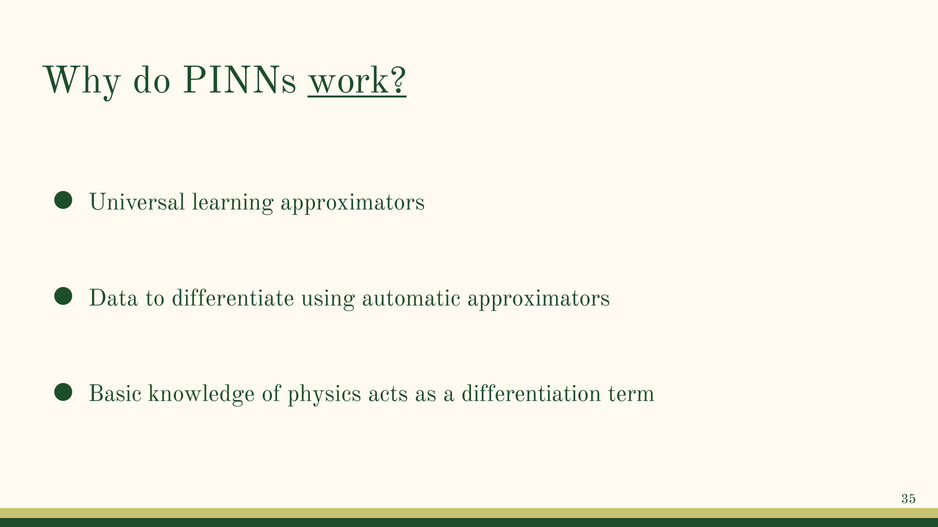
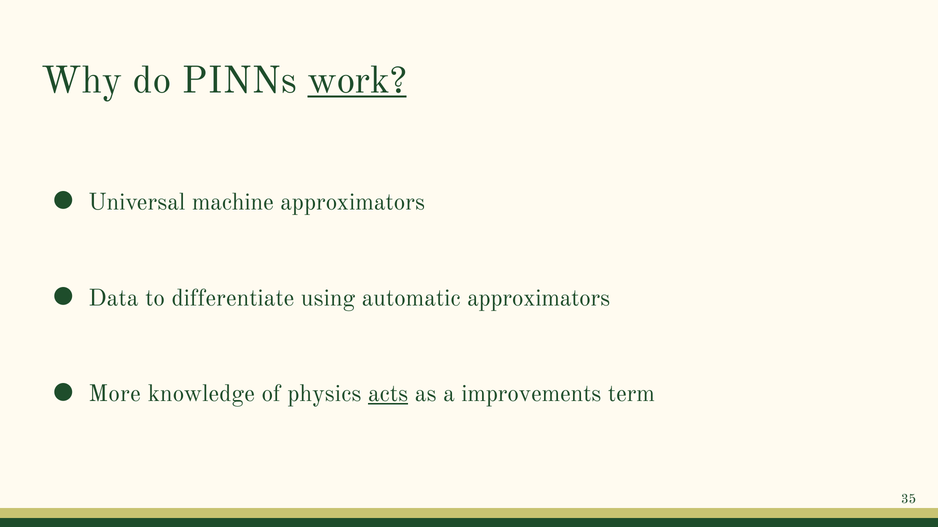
learning: learning -> machine
Basic: Basic -> More
acts underline: none -> present
differentiation: differentiation -> improvements
